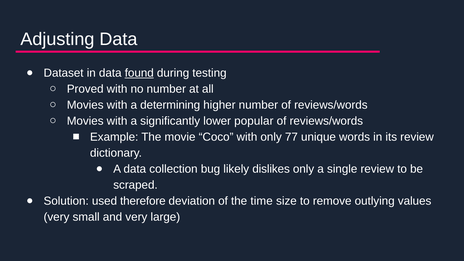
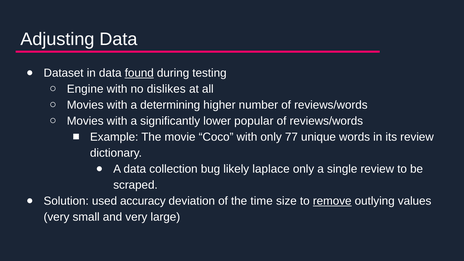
Proved: Proved -> Engine
no number: number -> dislikes
dislikes: dislikes -> laplace
therefore: therefore -> accuracy
remove underline: none -> present
